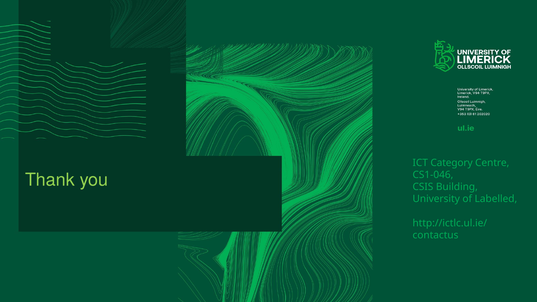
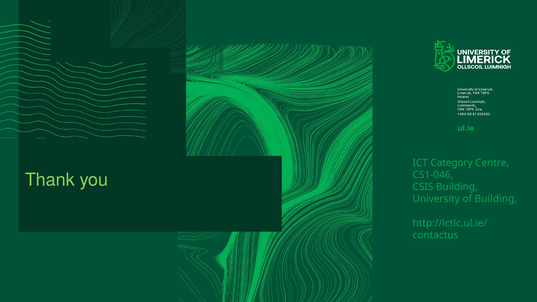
of Labelled: Labelled -> Building
